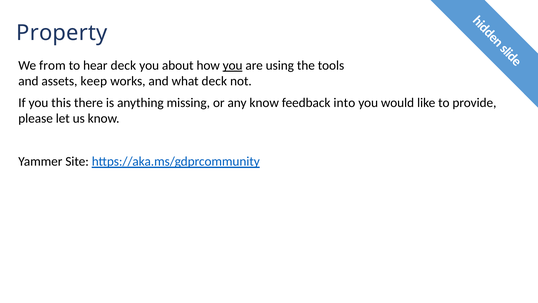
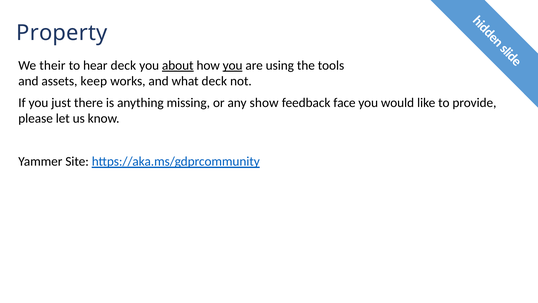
from: from -> their
about underline: none -> present
this: this -> just
any know: know -> show
into: into -> face
